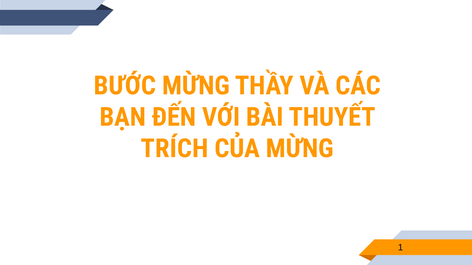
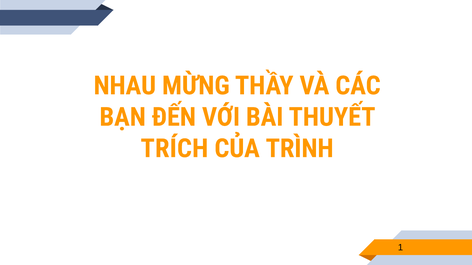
BƯỚC: BƯỚC -> NHAU
CỦA MỪNG: MỪNG -> TRÌNH
